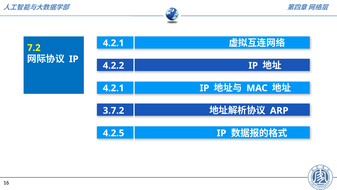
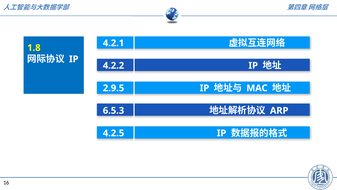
7.2: 7.2 -> 1.8
4.2.1 at (113, 88): 4.2.1 -> 2.9.5
3.7.2: 3.7.2 -> 6.5.3
